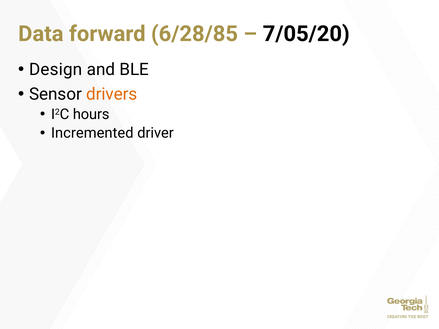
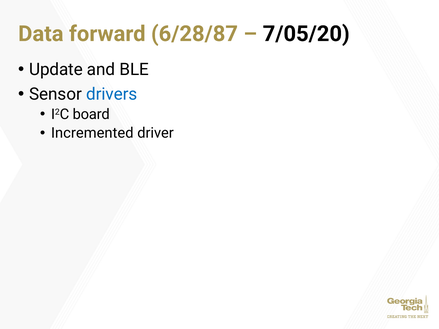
6/28/85: 6/28/85 -> 6/28/87
Design: Design -> Update
drivers colour: orange -> blue
hours: hours -> board
